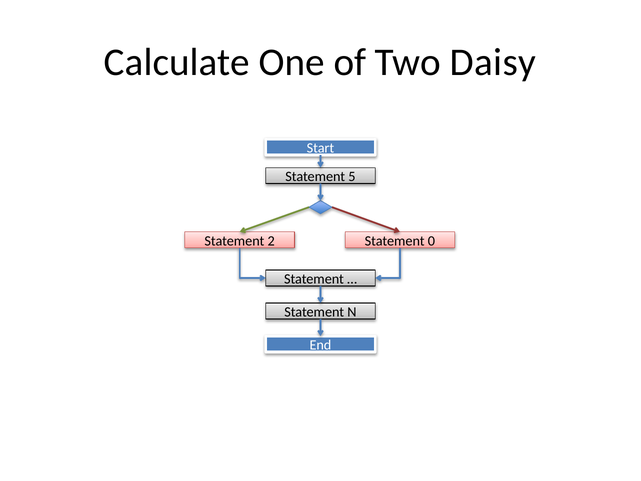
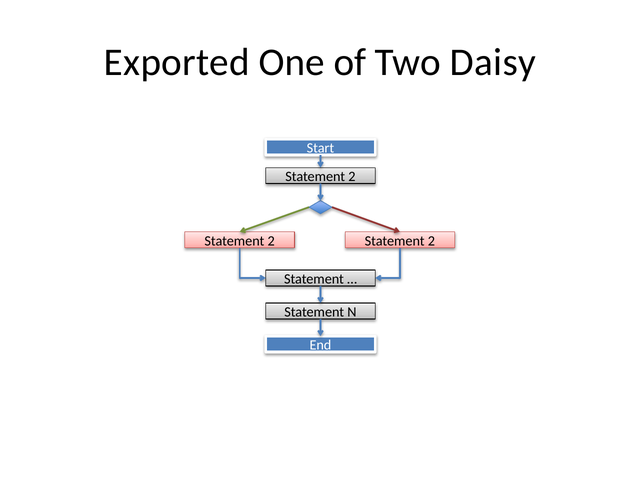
Calculate: Calculate -> Exported
5 at (352, 176): 5 -> 2
0 at (431, 241): 0 -> 2
